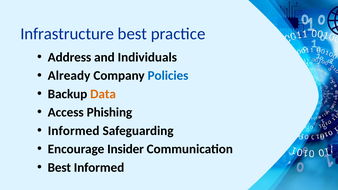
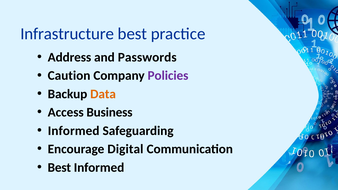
Individuals: Individuals -> Passwords
Already: Already -> Caution
Policies colour: blue -> purple
Phishing: Phishing -> Business
Insider: Insider -> Digital
